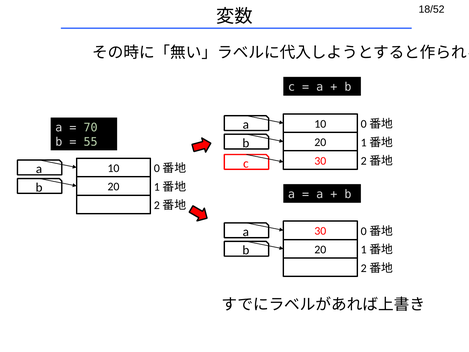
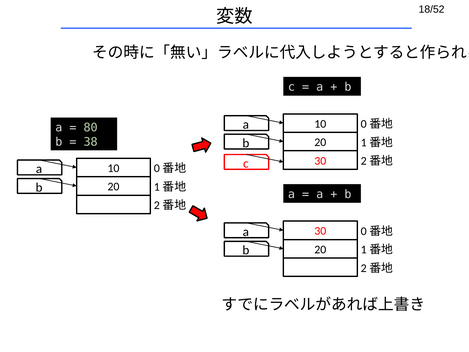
70: 70 -> 80
55: 55 -> 38
